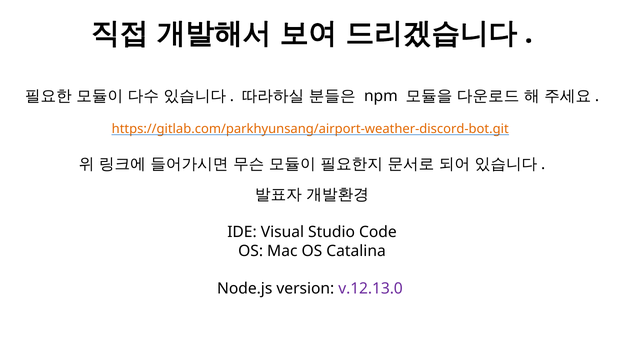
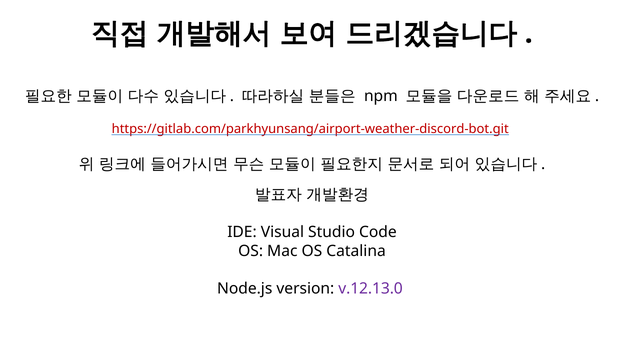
https://gitlab.com/parkhyunsang/airport-weather-discord-bot.git colour: orange -> red
